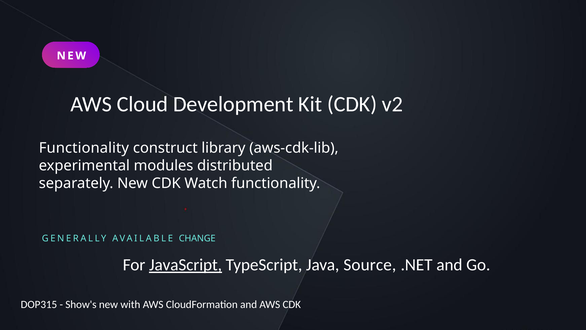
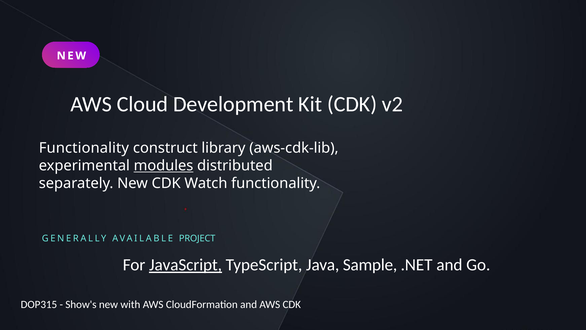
modules underline: none -> present
CHANGE: CHANGE -> PROJECT
Source: Source -> Sample
